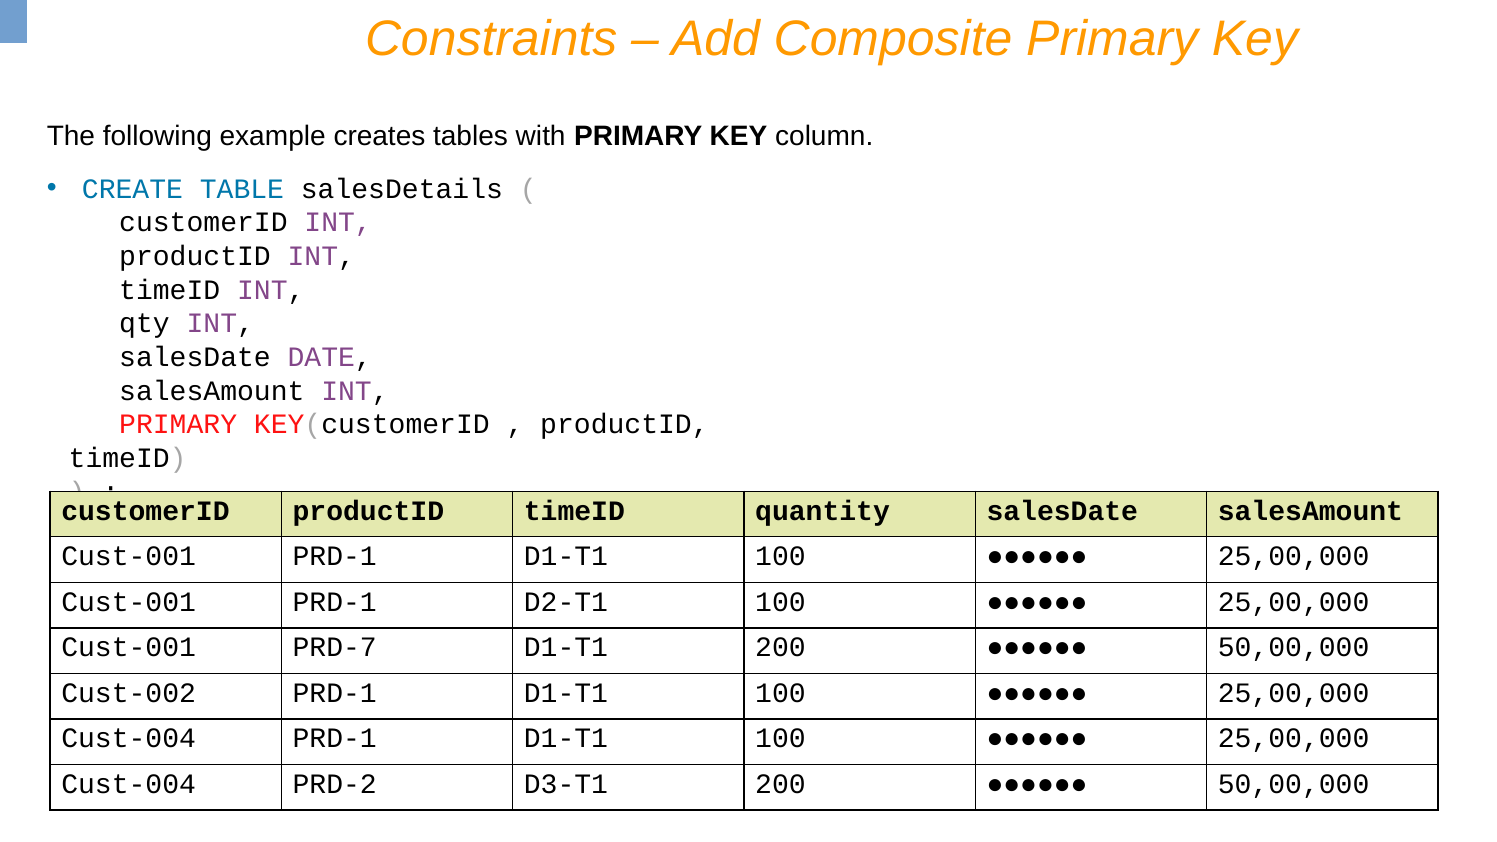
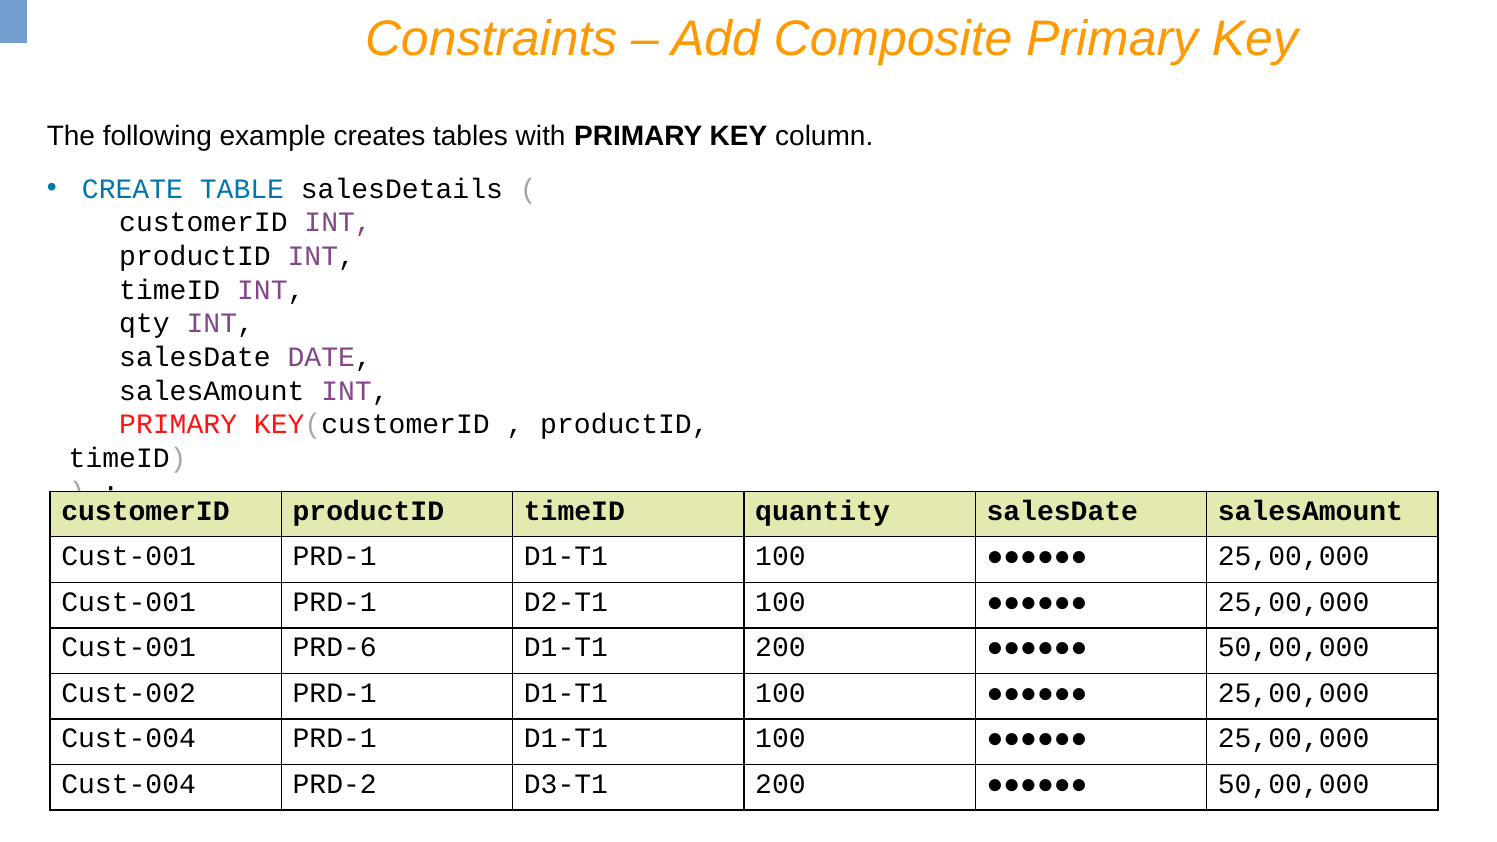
PRD-7: PRD-7 -> PRD-6
